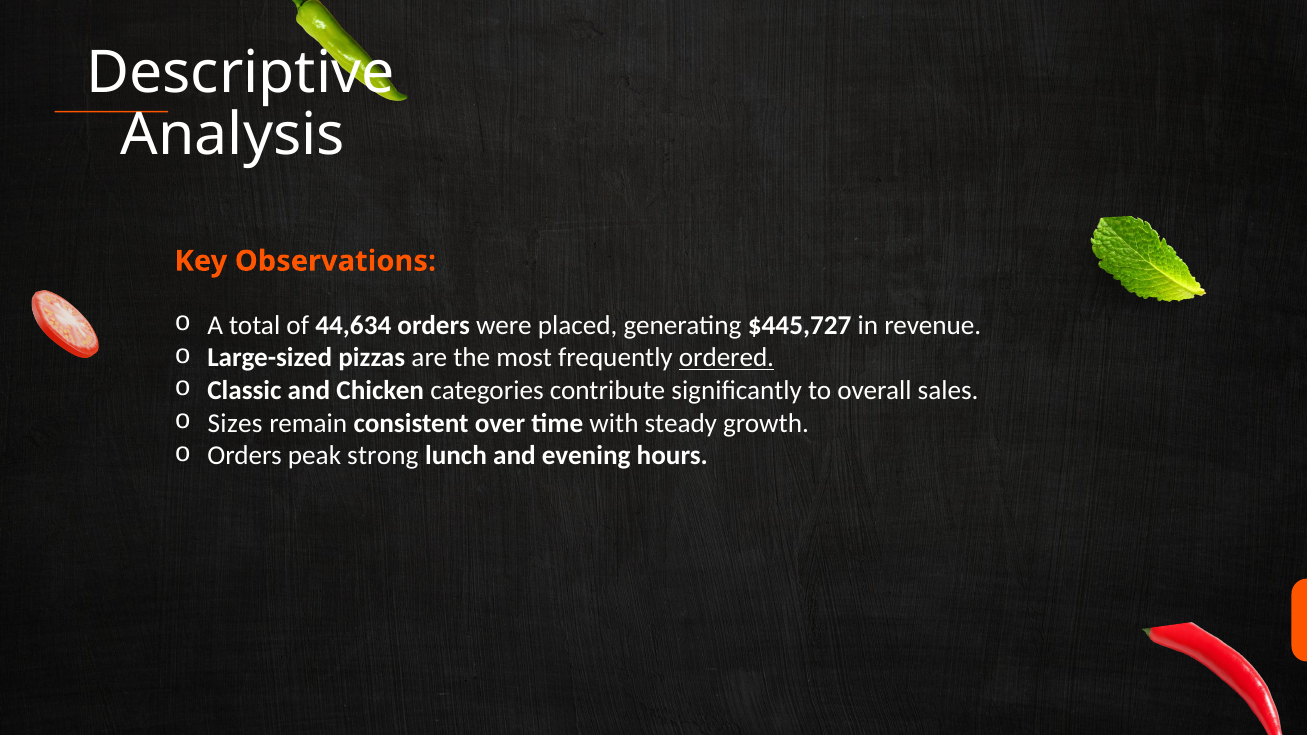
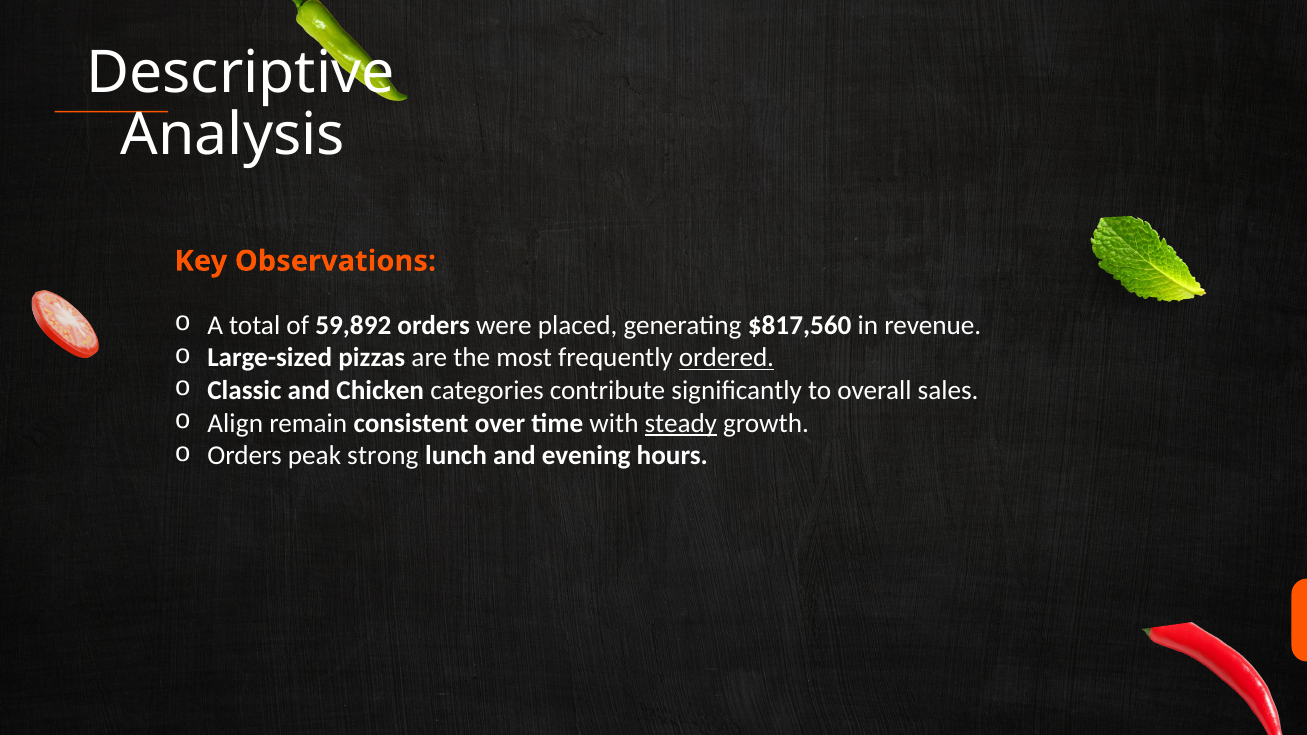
44,634: 44,634 -> 59,892
$445,727: $445,727 -> $817,560
Sizes: Sizes -> Align
steady underline: none -> present
